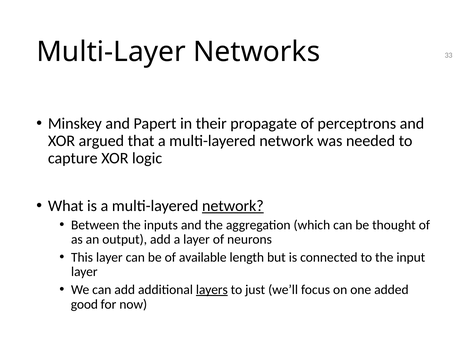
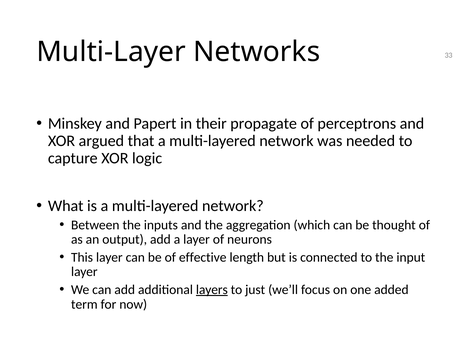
network at (233, 205) underline: present -> none
available: available -> effective
good: good -> term
